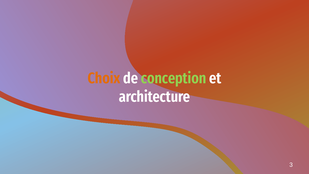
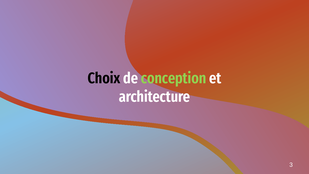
Choix colour: orange -> black
